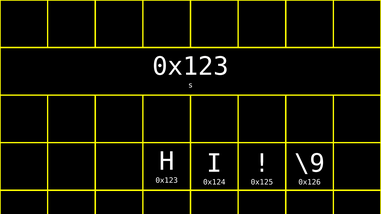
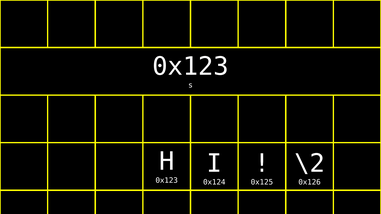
\9: \9 -> \2
